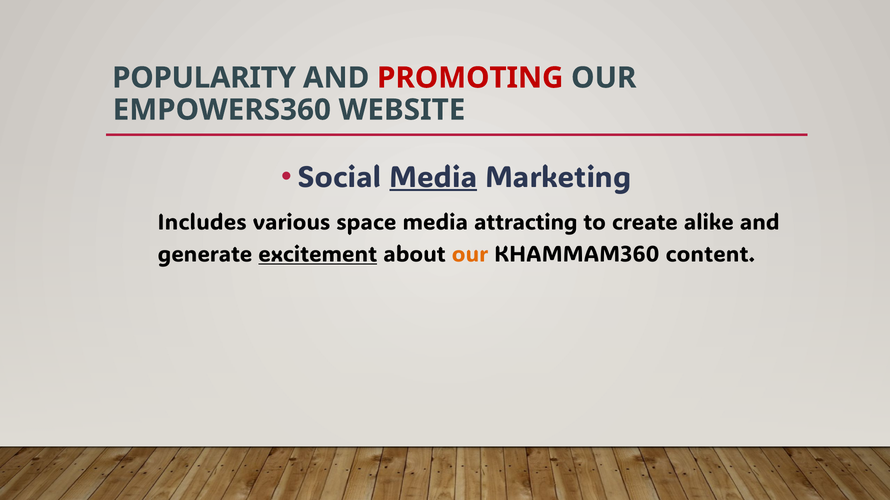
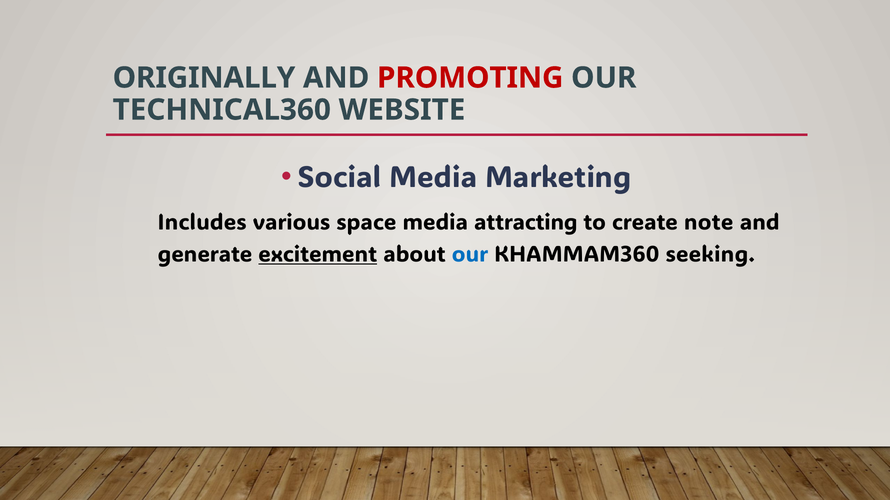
POPULARITY: POPULARITY -> ORIGINALLY
EMPOWERS360: EMPOWERS360 -> TECHNICAL360
Media at (433, 178) underline: present -> none
alike: alike -> note
our at (470, 255) colour: orange -> blue
content: content -> seeking
